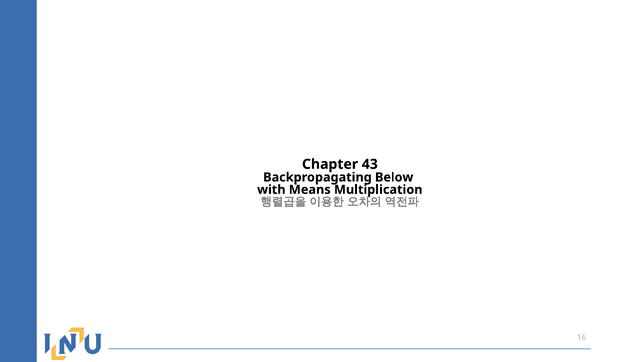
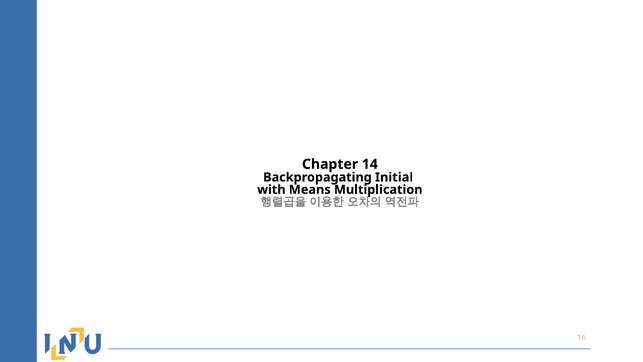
43: 43 -> 14
Below: Below -> Initial
